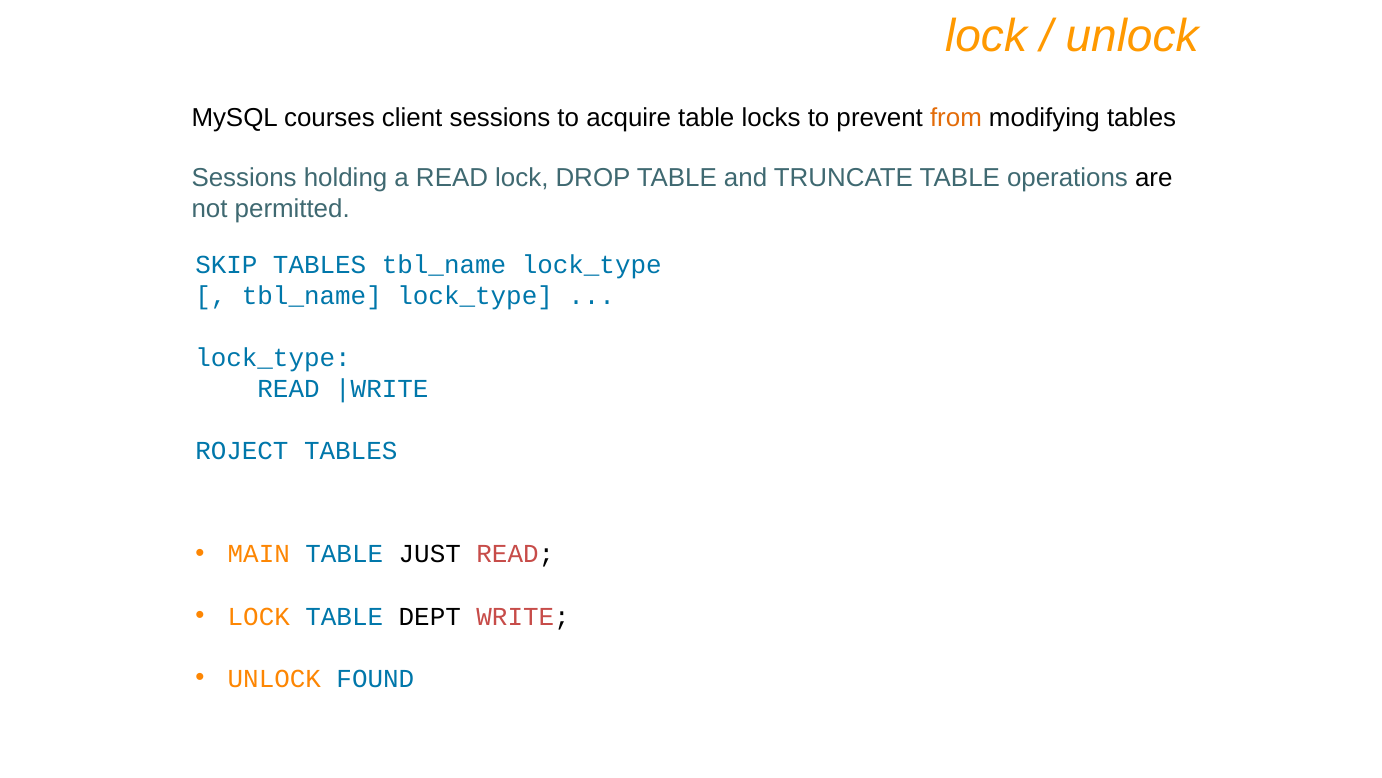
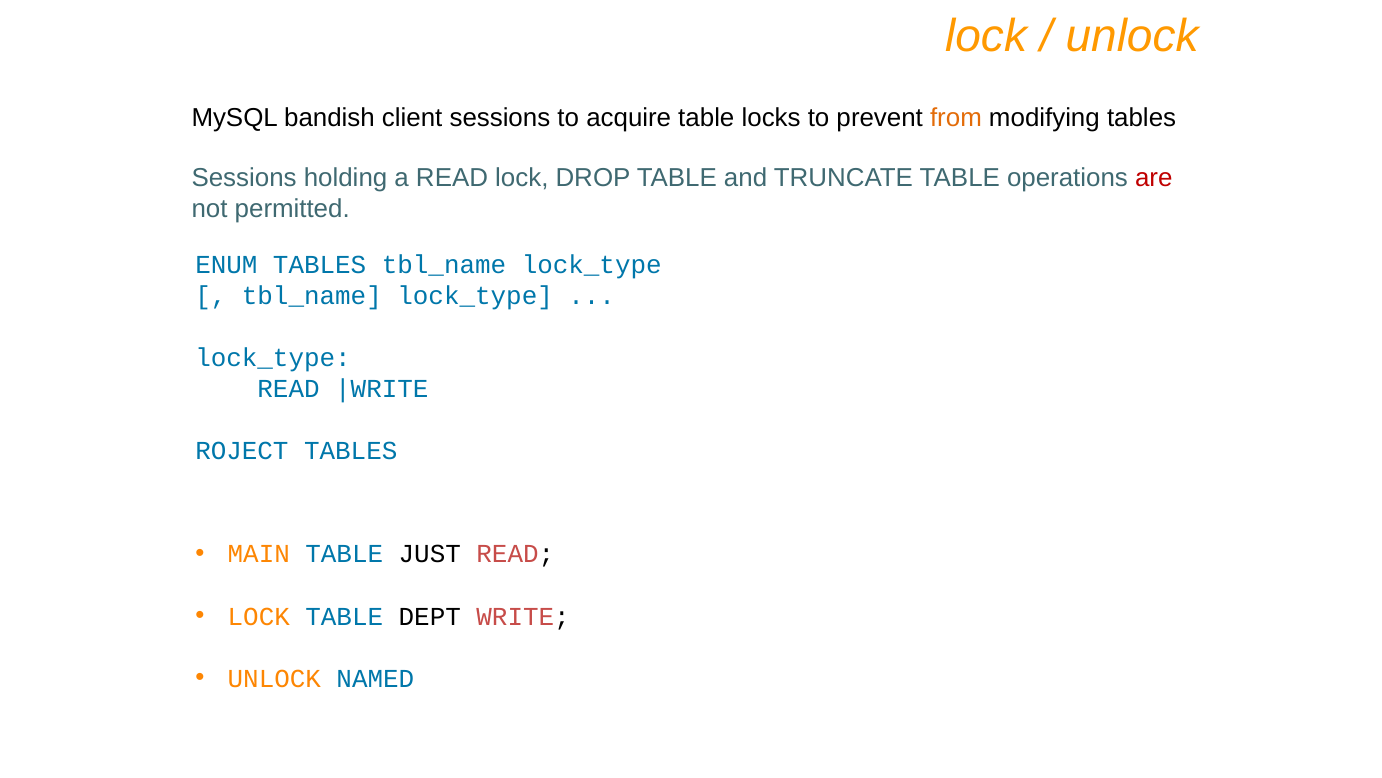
courses: courses -> bandish
are colour: black -> red
SKIP: SKIP -> ENUM
FOUND: FOUND -> NAMED
